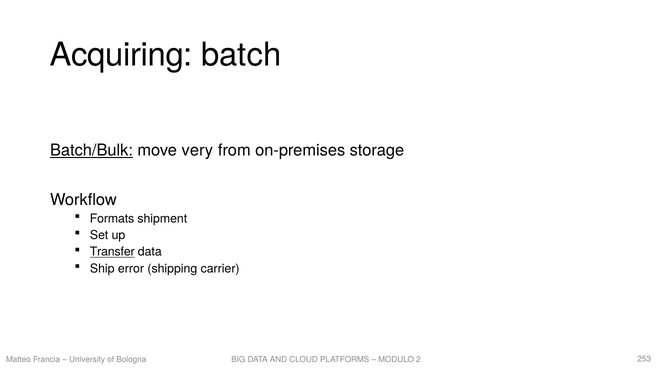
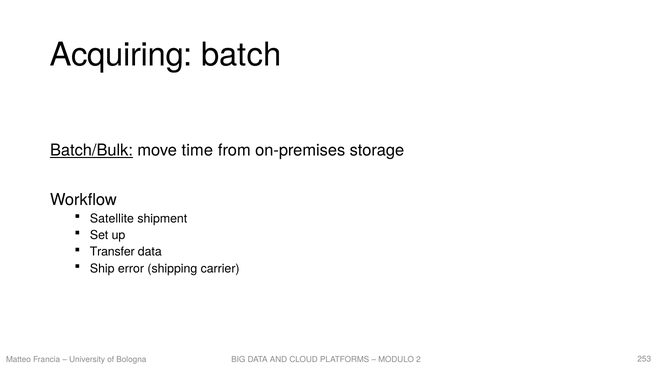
very: very -> time
Formats: Formats -> Satellite
Transfer underline: present -> none
